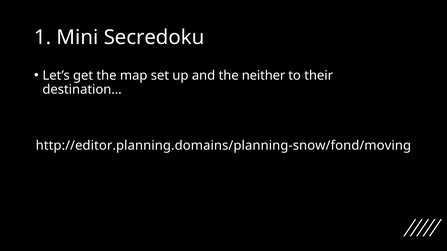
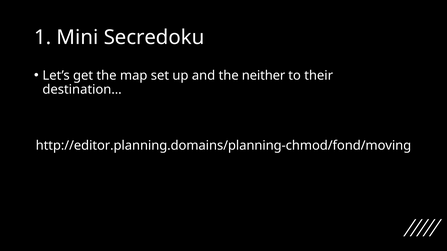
http://editor.planning.domains/planning-snow/fond/moving: http://editor.planning.domains/planning-snow/fond/moving -> http://editor.planning.domains/planning-chmod/fond/moving
